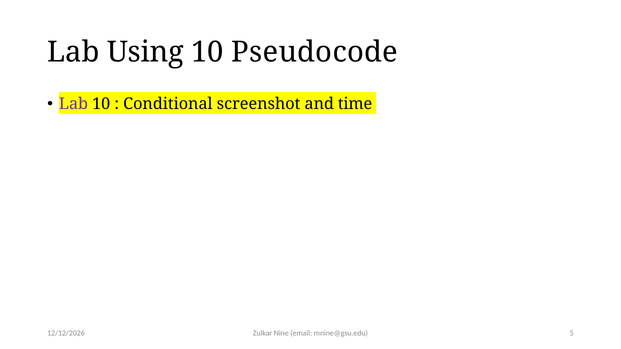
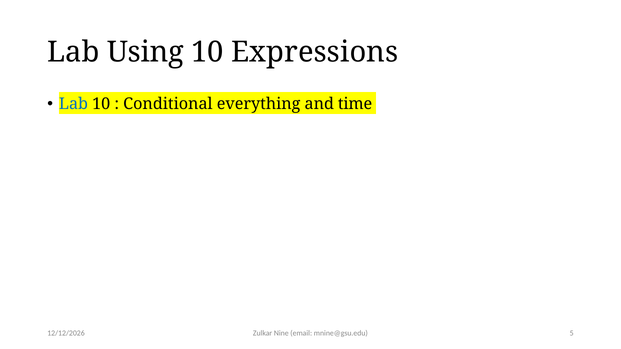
Pseudocode: Pseudocode -> Expressions
Lab at (74, 104) colour: purple -> blue
screenshot: screenshot -> everything
